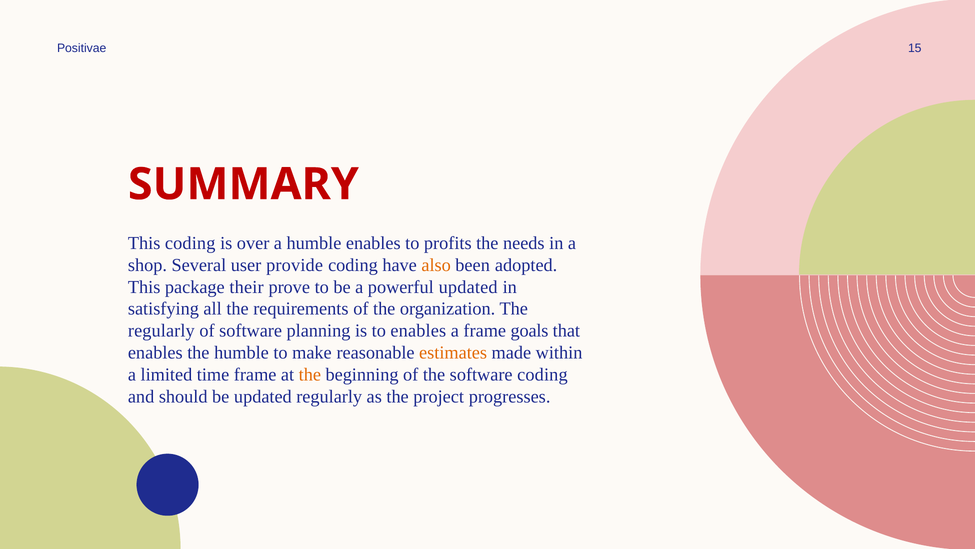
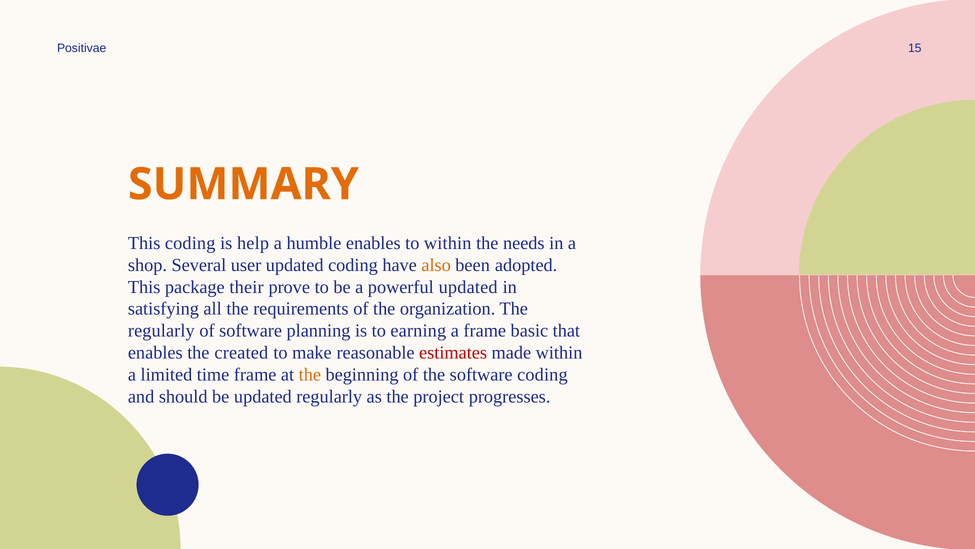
SUMMARY colour: red -> orange
over: over -> help
to profits: profits -> within
user provide: provide -> updated
to enables: enables -> earning
goals: goals -> basic
the humble: humble -> created
estimates colour: orange -> red
